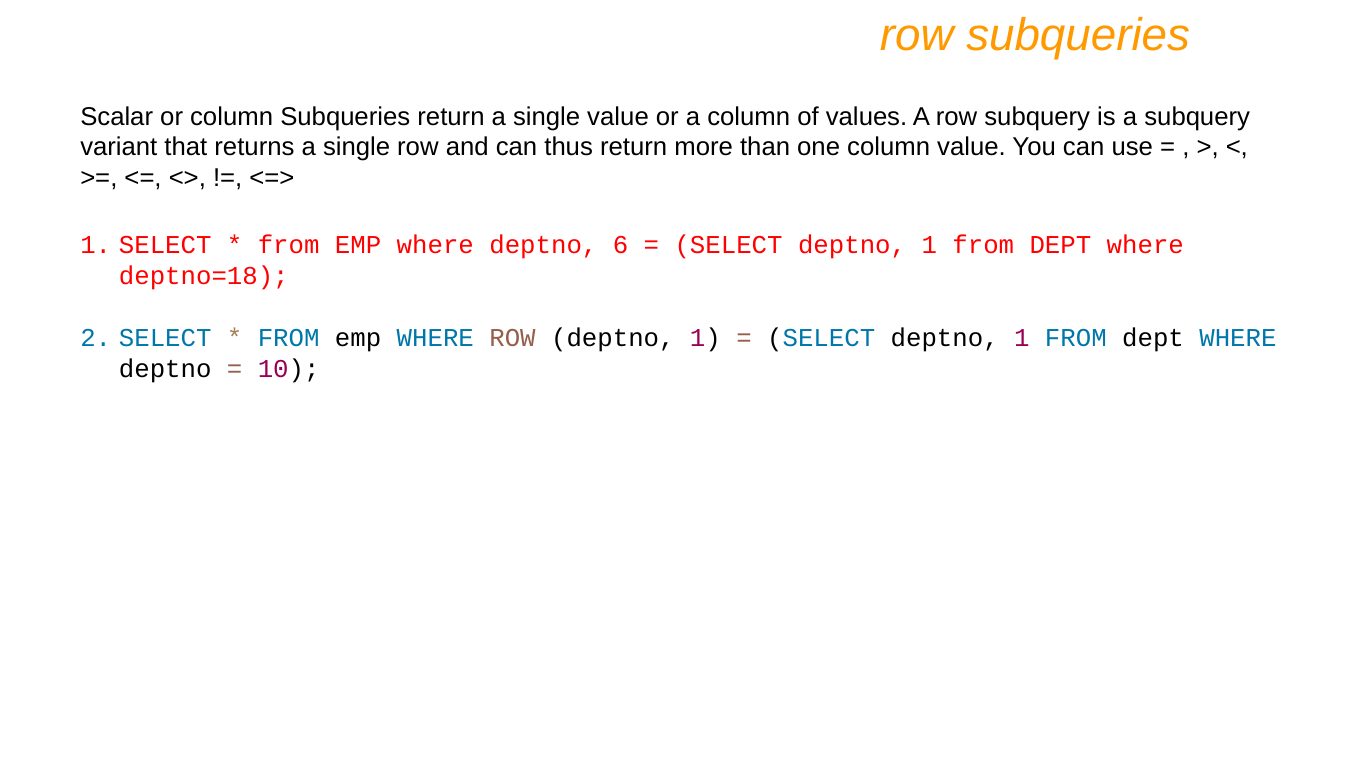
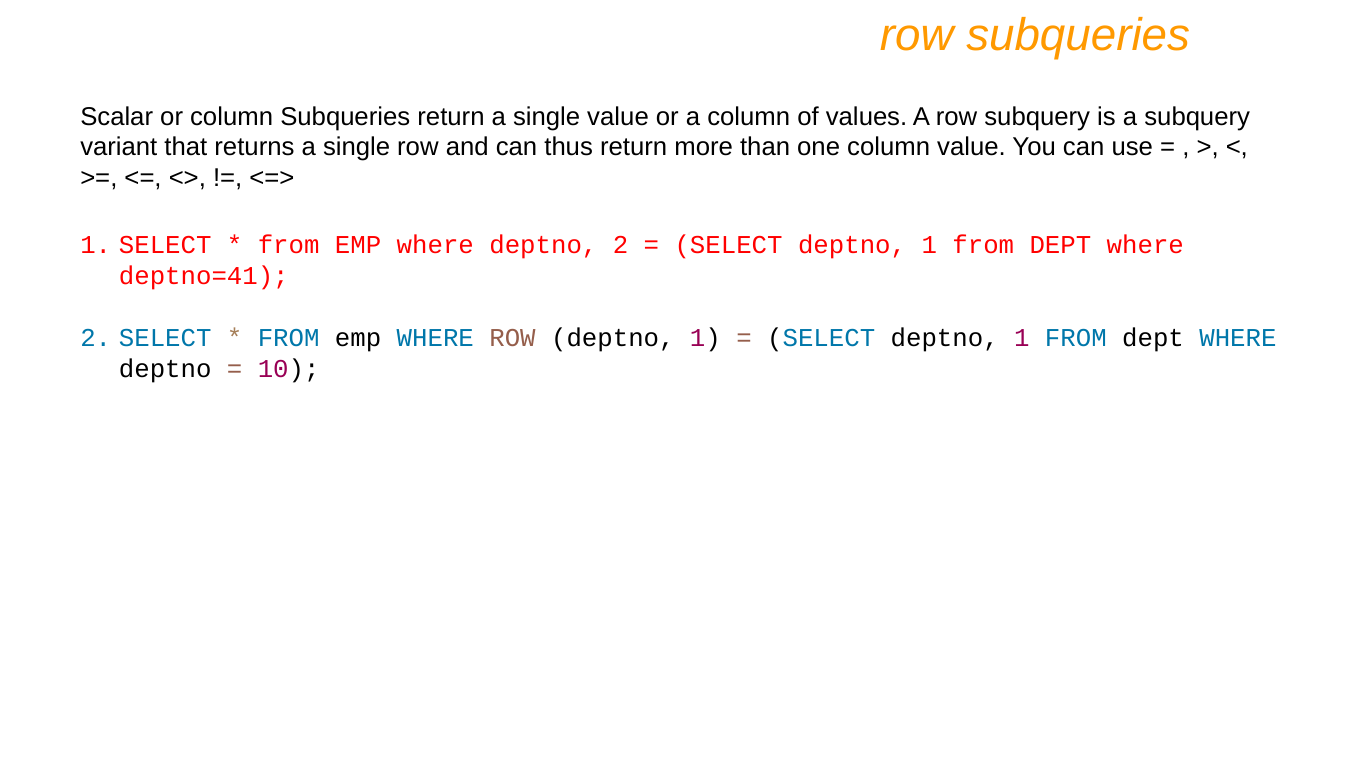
deptno 6: 6 -> 2
deptno=18: deptno=18 -> deptno=41
